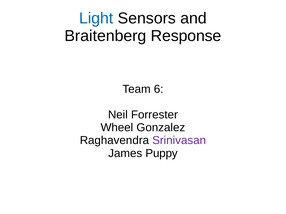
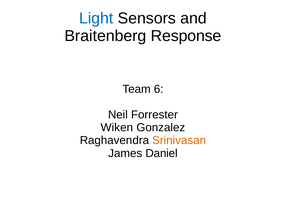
Wheel: Wheel -> Wiken
Srinivasan colour: purple -> orange
Puppy: Puppy -> Daniel
